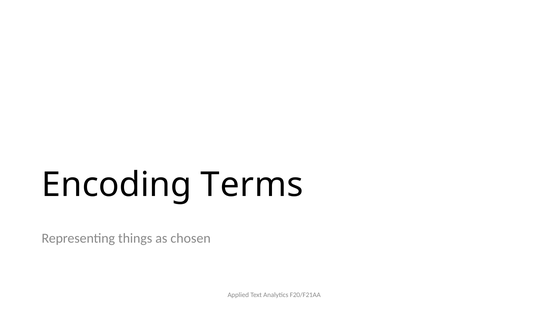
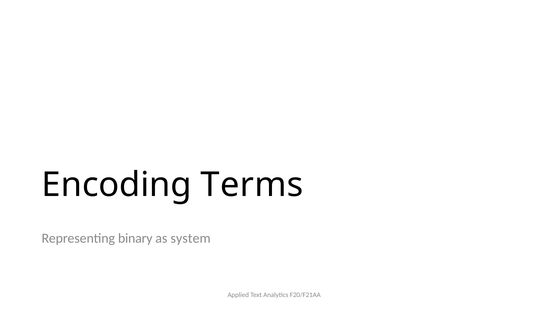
things: things -> binary
chosen: chosen -> system
